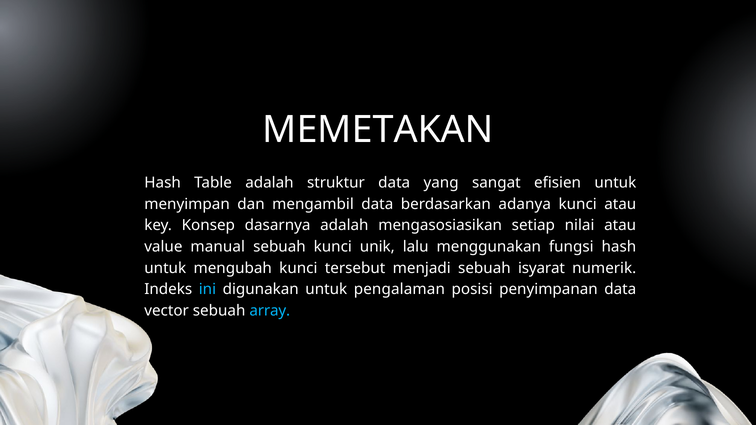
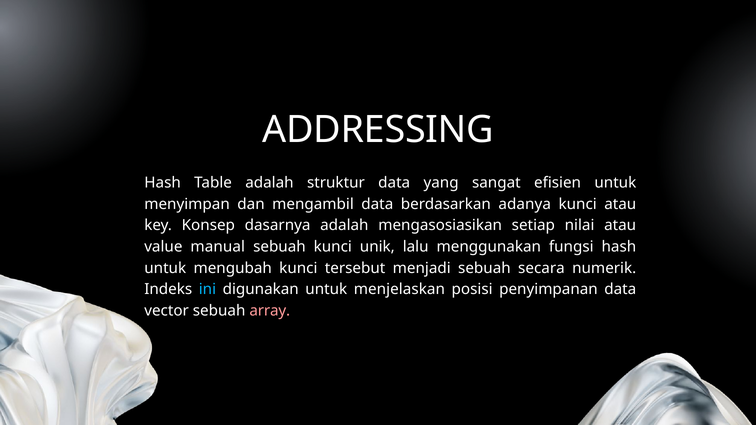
MEMETAKAN: MEMETAKAN -> ADDRESSING
isyarat: isyarat -> secara
pengalaman: pengalaman -> menjelaskan
array colour: light blue -> pink
